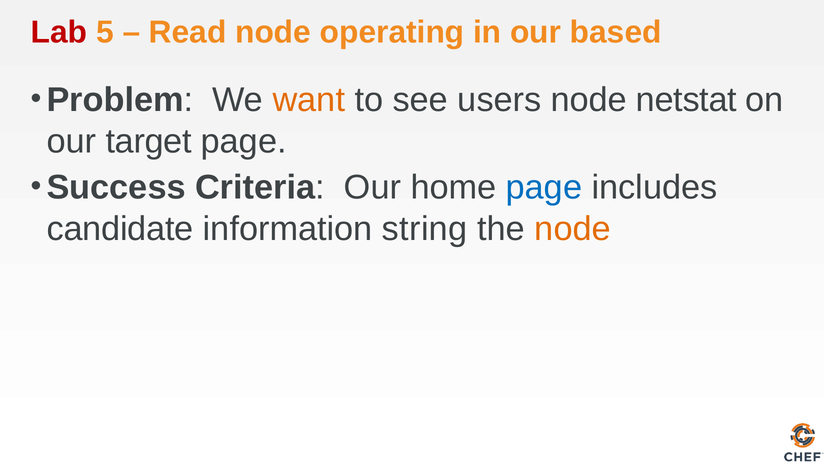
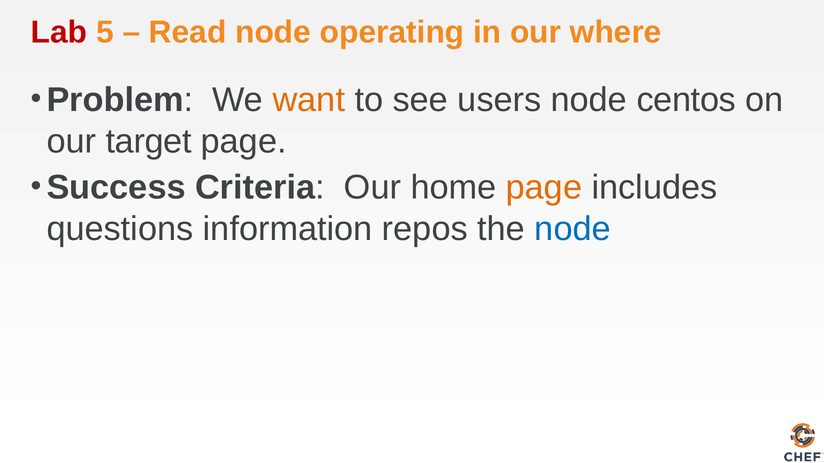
based: based -> where
netstat: netstat -> centos
page at (544, 188) colour: blue -> orange
candidate: candidate -> questions
string: string -> repos
node at (573, 229) colour: orange -> blue
